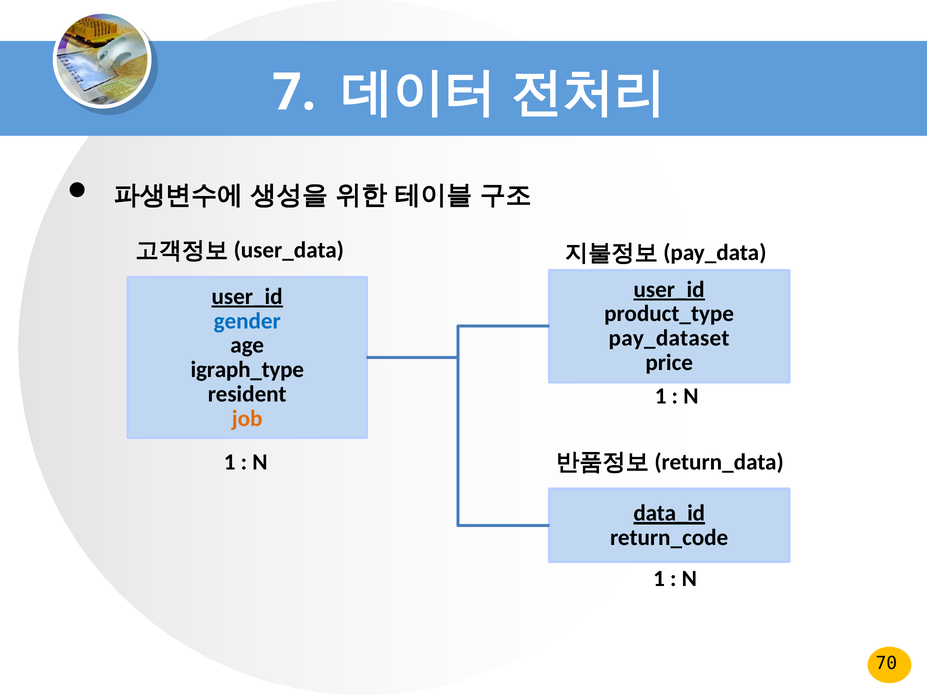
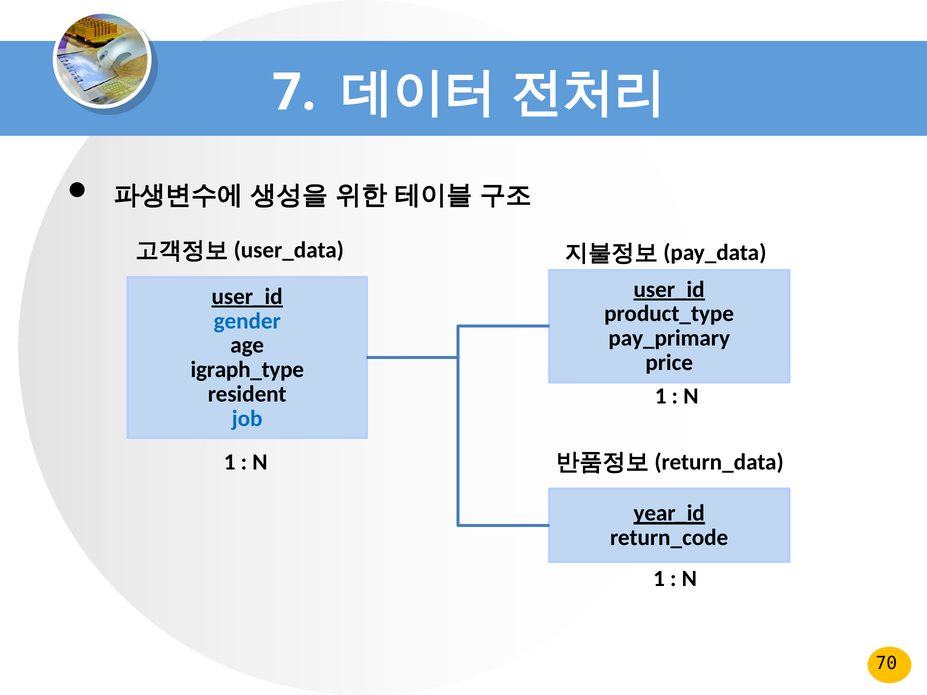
pay_dataset: pay_dataset -> pay_primary
job colour: orange -> blue
data_id: data_id -> year_id
